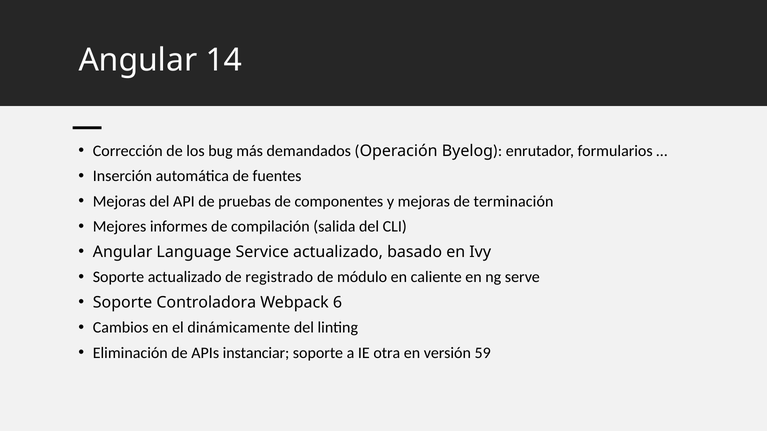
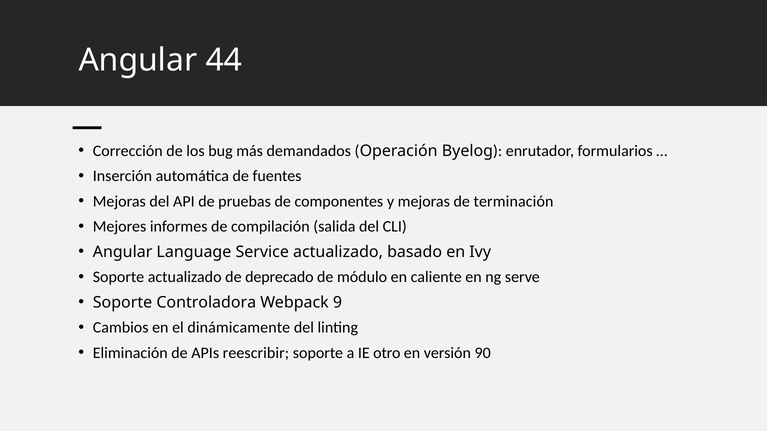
14: 14 -> 44
registrado: registrado -> deprecado
6: 6 -> 9
instanciar: instanciar -> reescribir
otra: otra -> otro
59: 59 -> 90
